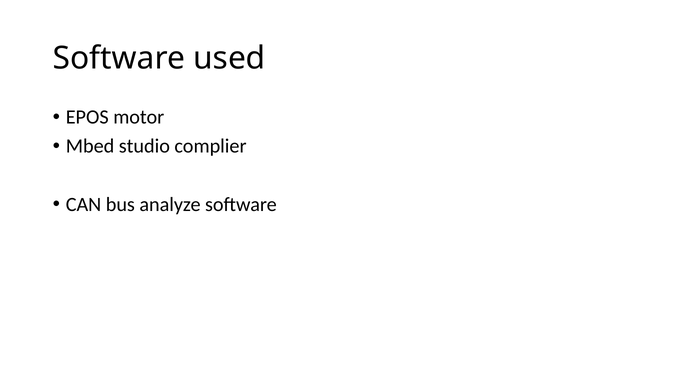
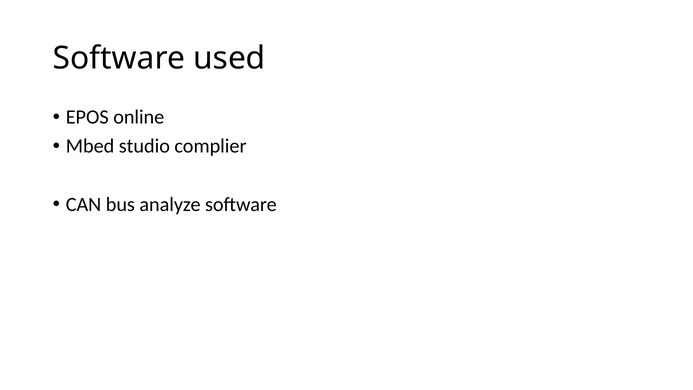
motor: motor -> online
